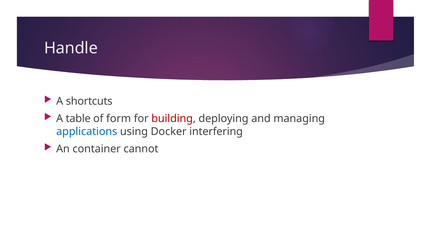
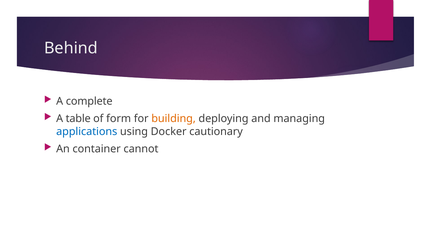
Handle: Handle -> Behind
shortcuts: shortcuts -> complete
building colour: red -> orange
interfering: interfering -> cautionary
